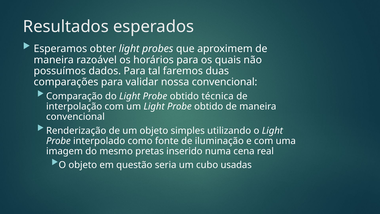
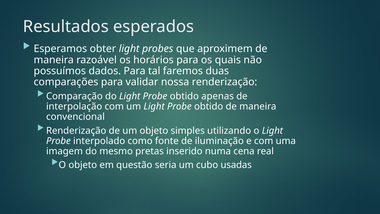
nossa convencional: convencional -> renderização
técnica: técnica -> apenas
